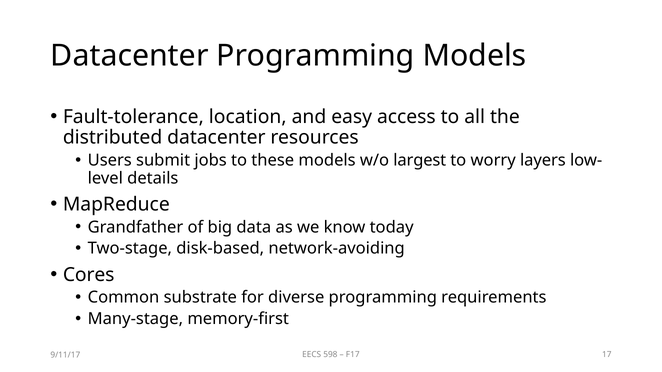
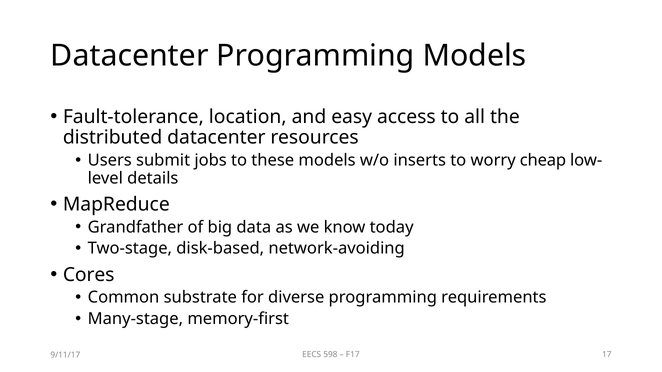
largest: largest -> inserts
layers: layers -> cheap
